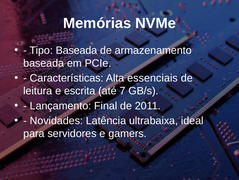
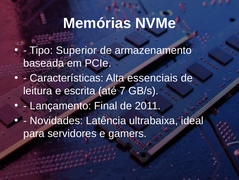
Tipo Baseada: Baseada -> Superior
